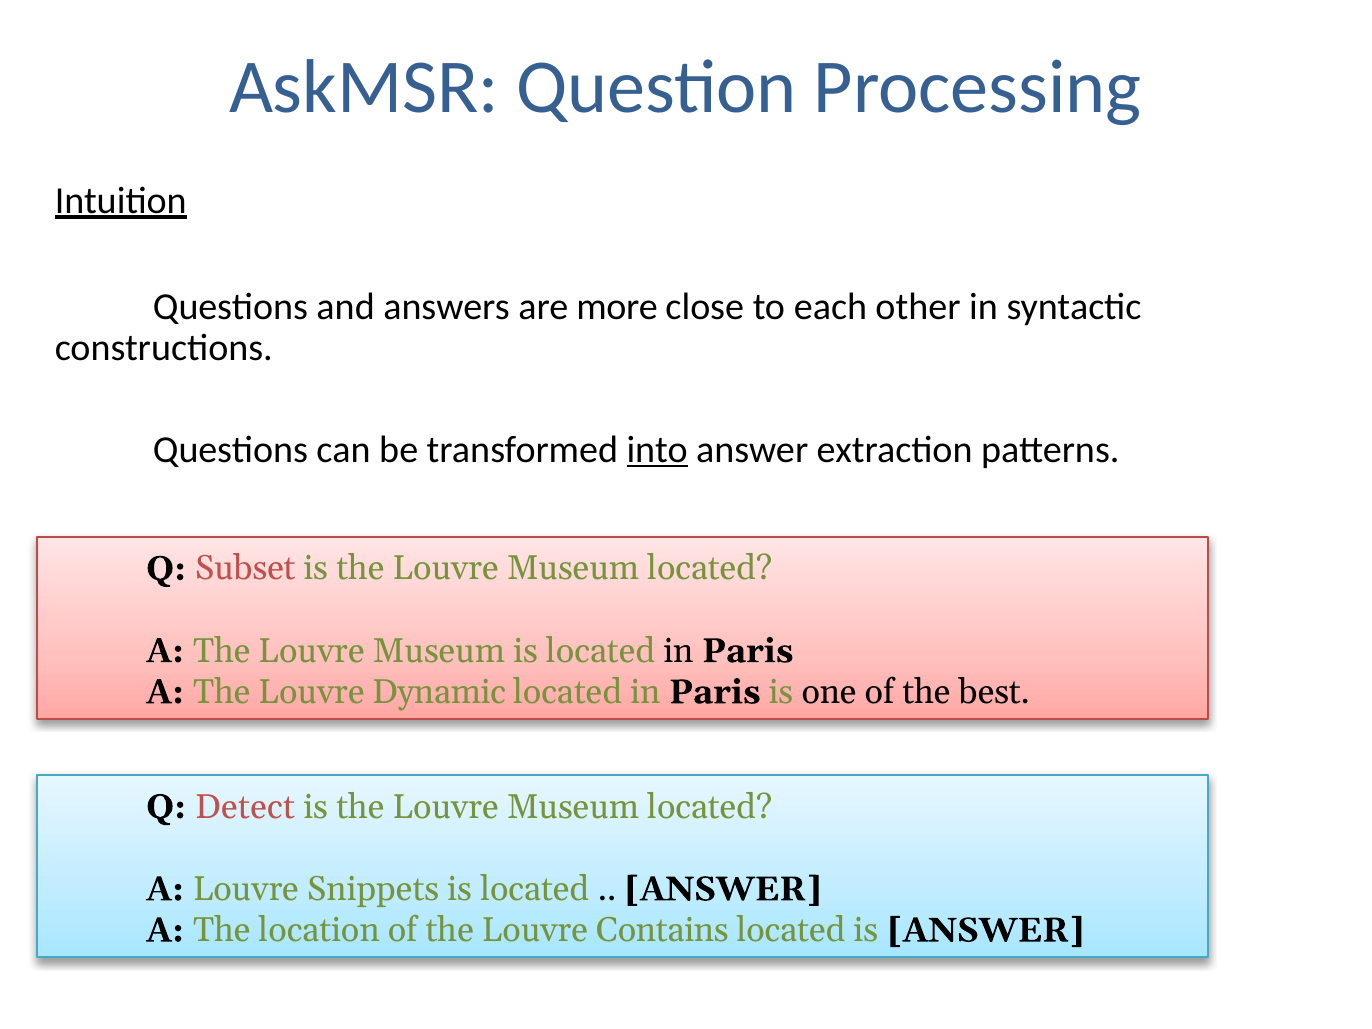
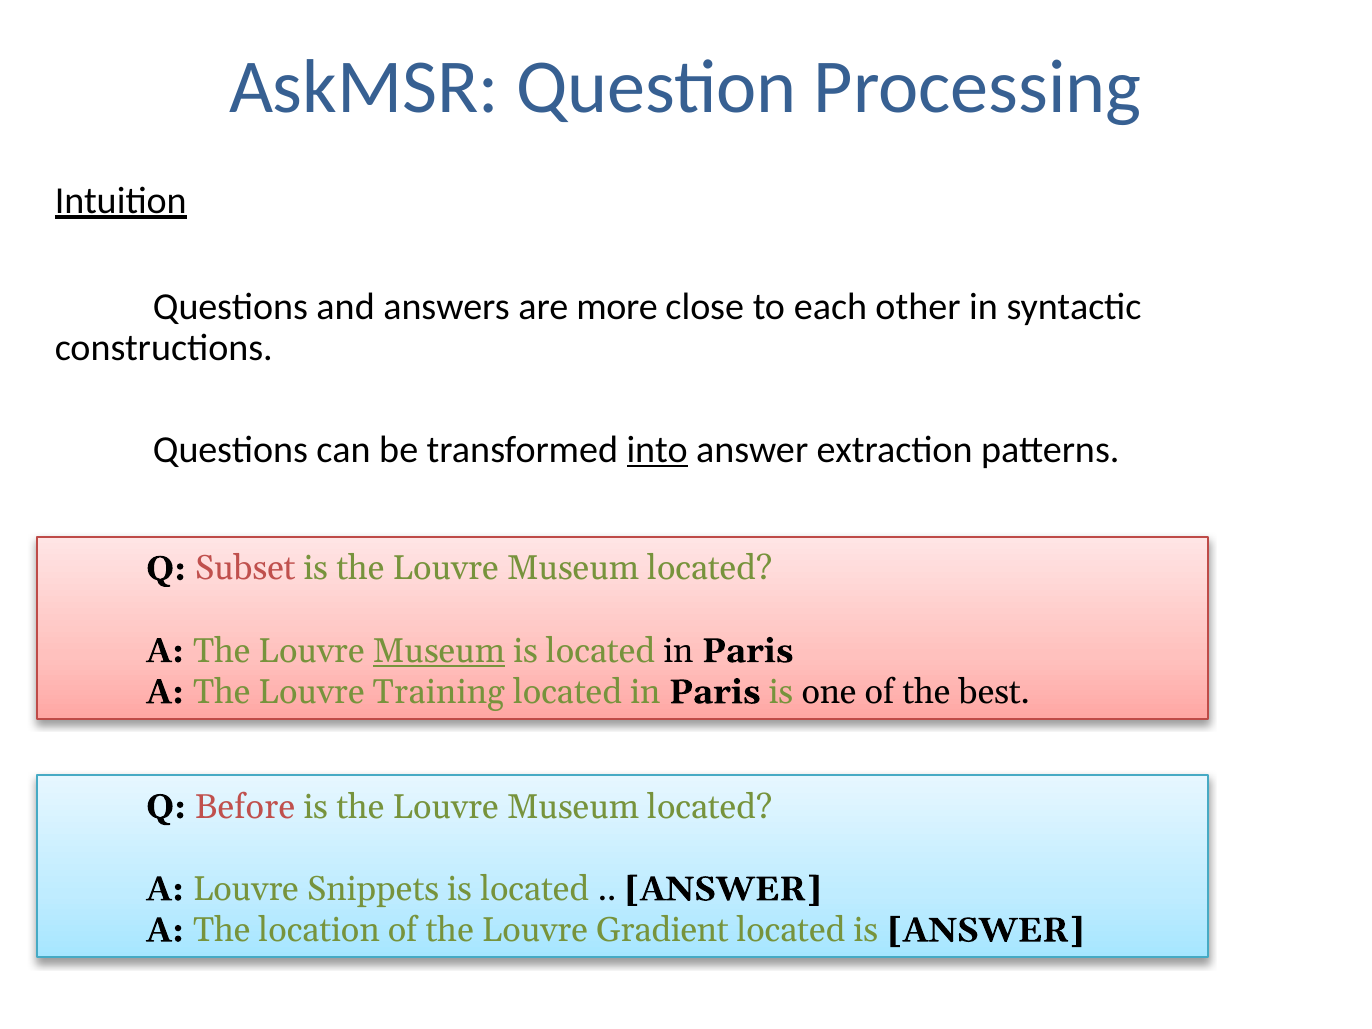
Museum at (439, 651) underline: none -> present
Dynamic: Dynamic -> Training
Detect: Detect -> Before
Contains: Contains -> Gradient
